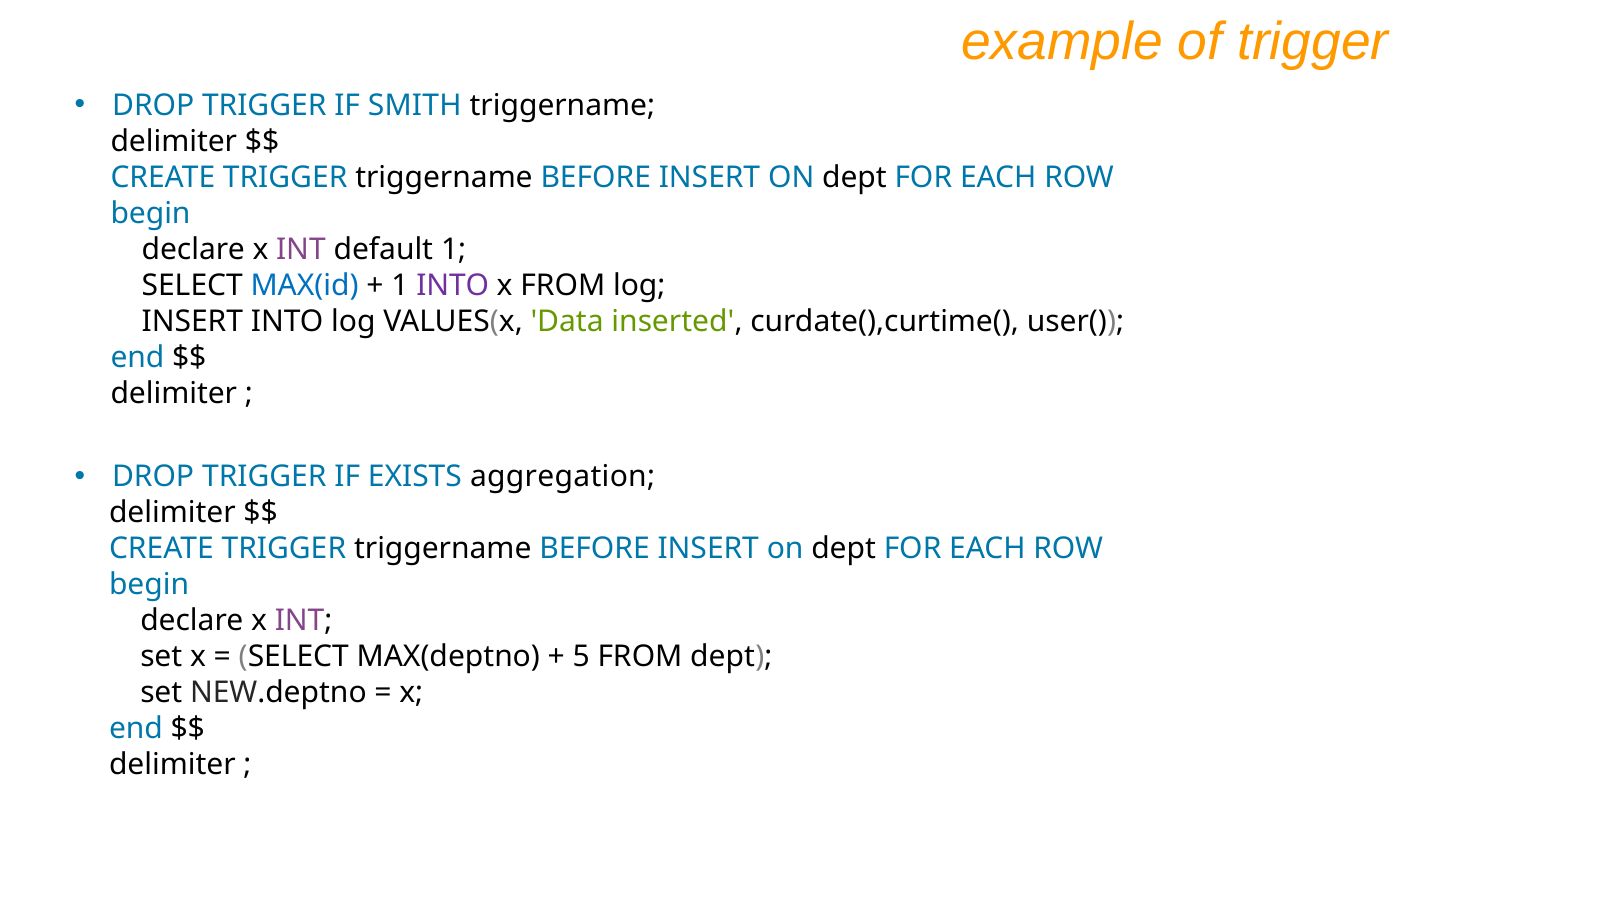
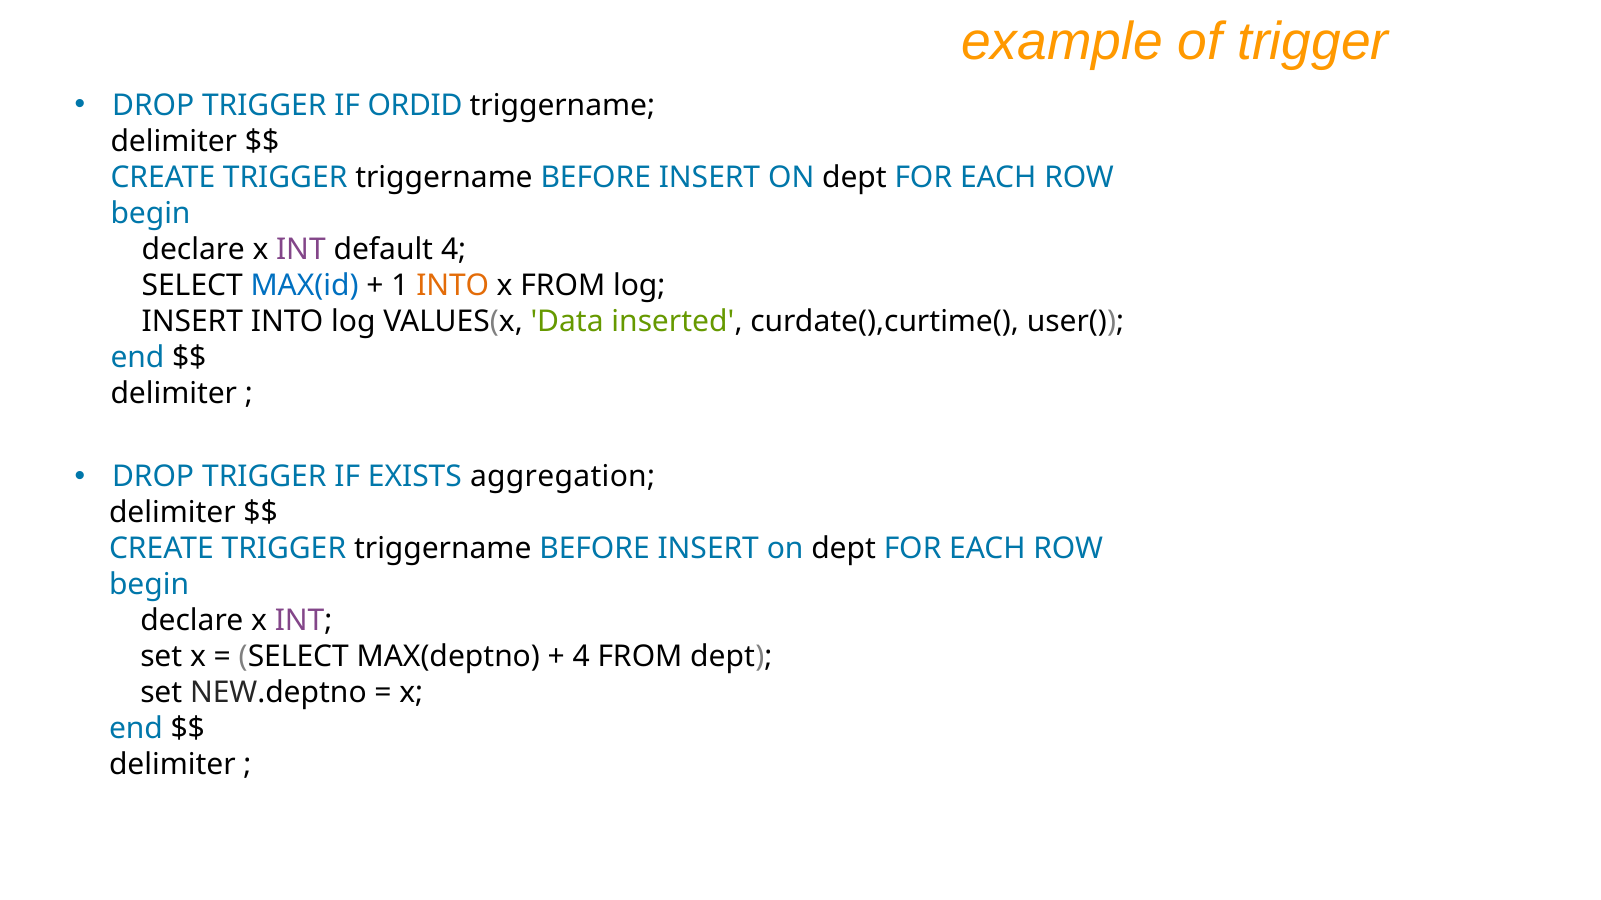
SMITH: SMITH -> ORDID
default 1: 1 -> 4
INTO at (453, 286) colour: purple -> orange
5 at (581, 657): 5 -> 4
